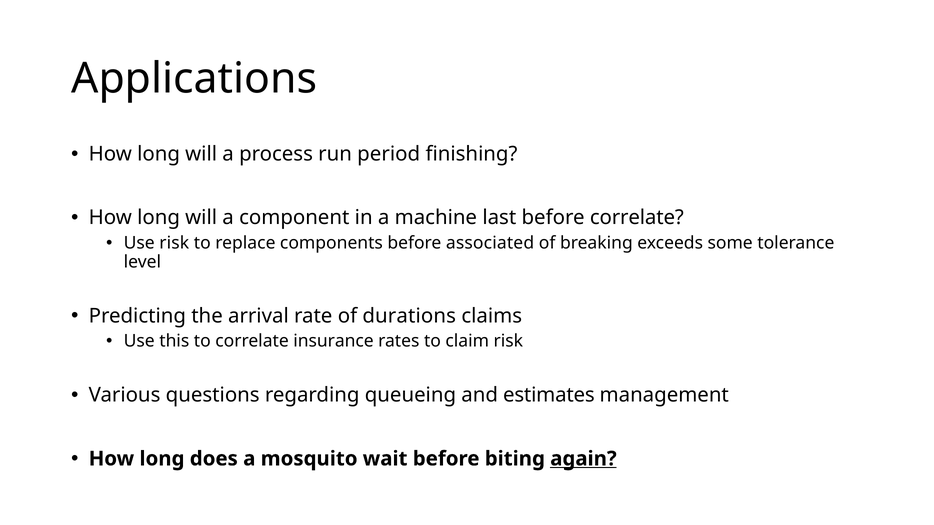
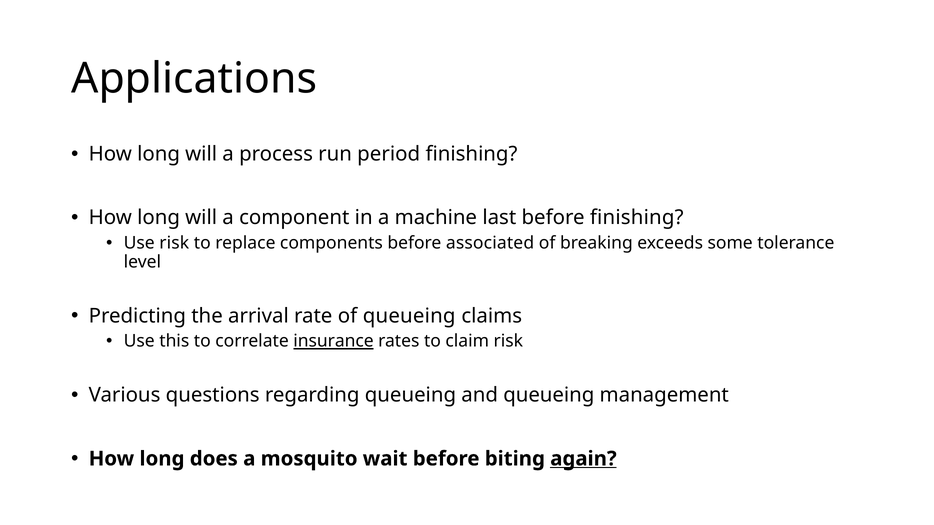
before correlate: correlate -> finishing
of durations: durations -> queueing
insurance underline: none -> present
and estimates: estimates -> queueing
